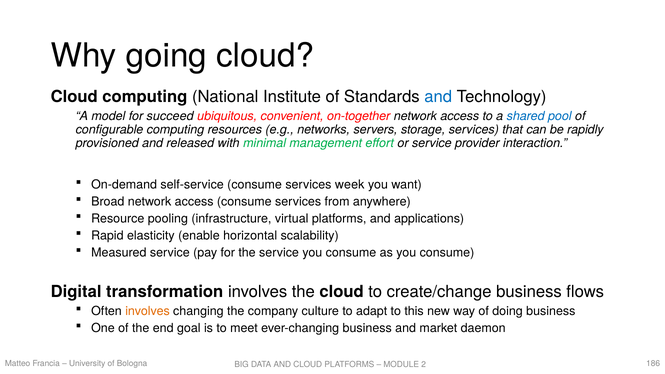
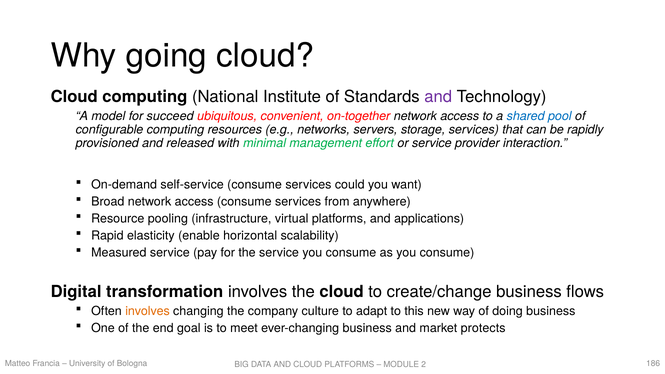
and at (438, 97) colour: blue -> purple
week: week -> could
daemon: daemon -> protects
